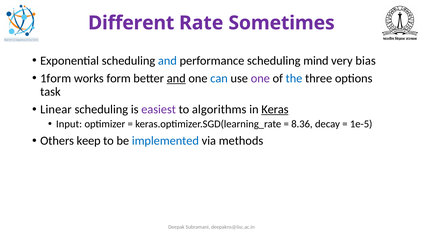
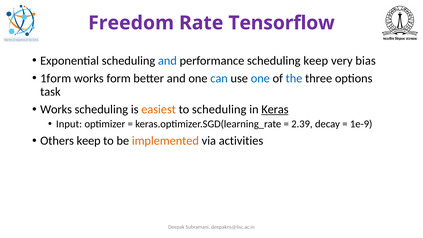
Different: Different -> Freedom
Sometimes: Sometimes -> Tensorflow
scheduling mind: mind -> keep
and at (176, 78) underline: present -> none
one at (260, 78) colour: purple -> blue
Linear at (56, 109): Linear -> Works
easiest colour: purple -> orange
to algorithms: algorithms -> scheduling
8.36: 8.36 -> 2.39
1e-5: 1e-5 -> 1e-9
implemented colour: blue -> orange
methods: methods -> activities
